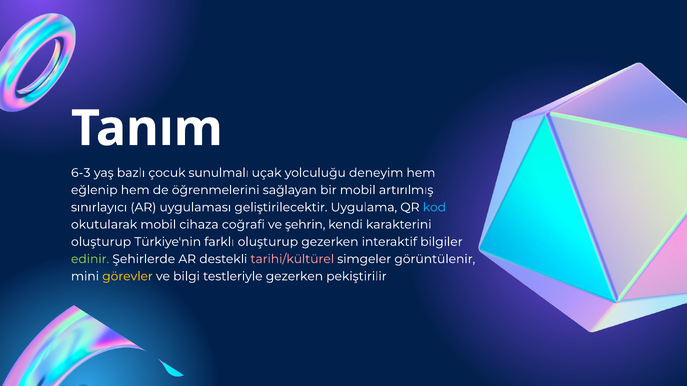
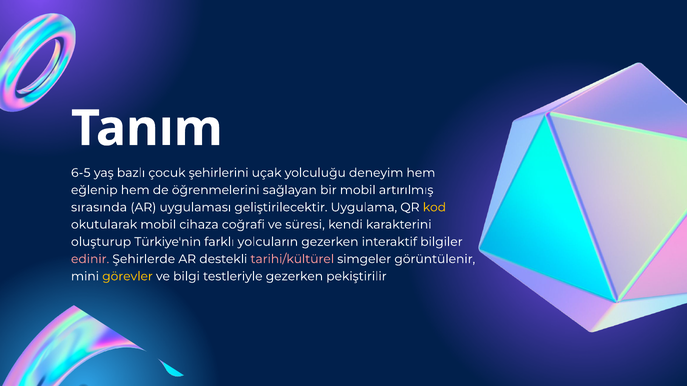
6-3: 6-3 -> 6-5
sunulmalı: sunulmalı -> şehirlerini
sınırlayıcı: sınırlayıcı -> sırasında
kod colour: light blue -> yellow
şehrin: şehrin -> süresi
farklı oluşturup: oluşturup -> yolcuların
edinir colour: light green -> pink
